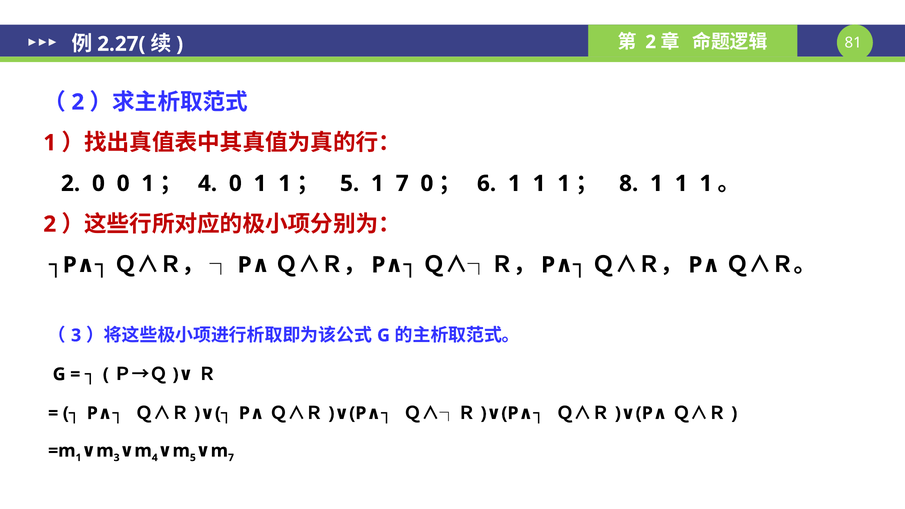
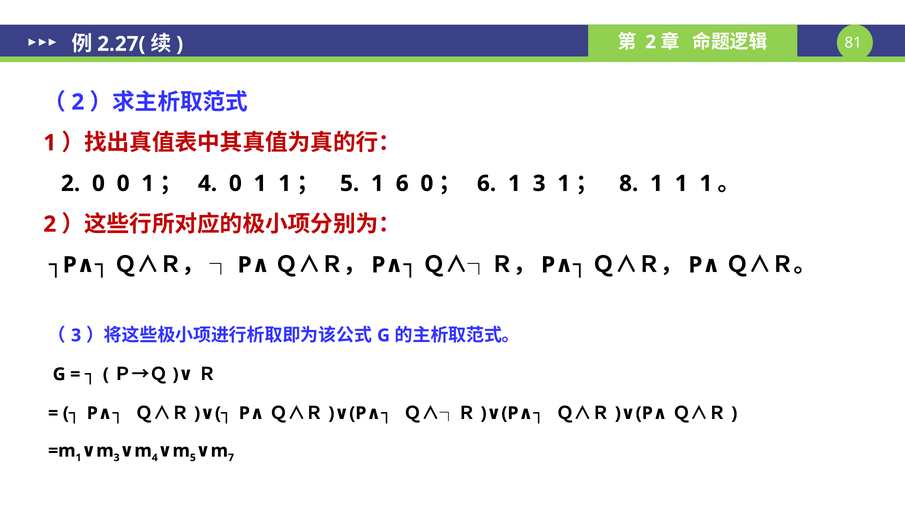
1 7: 7 -> 6
6 1 1: 1 -> 3
